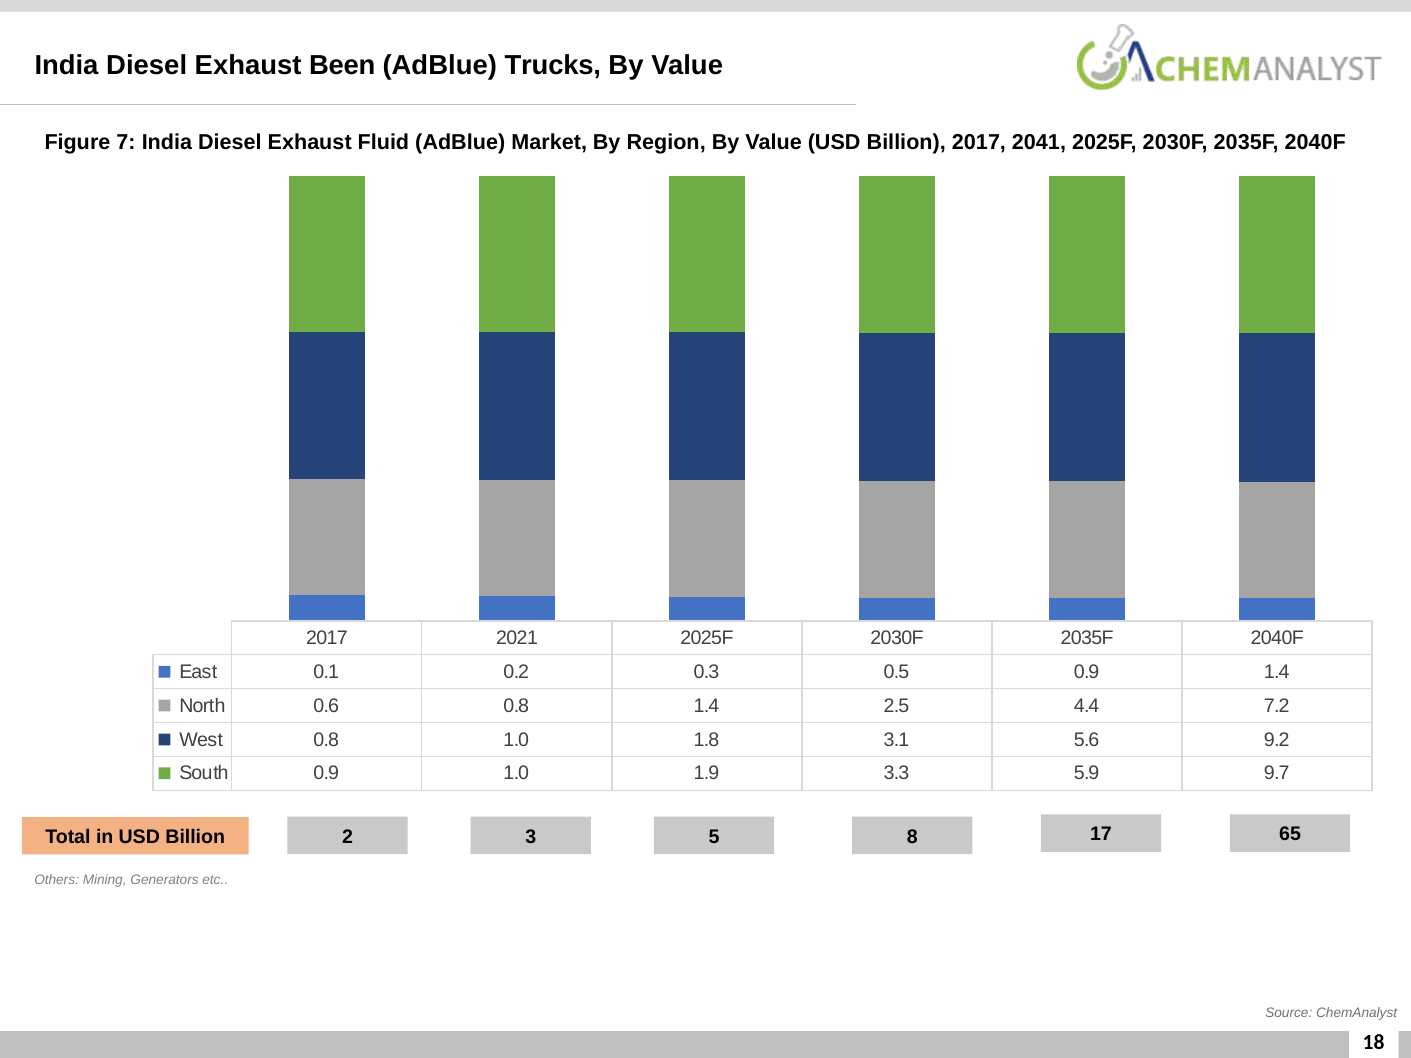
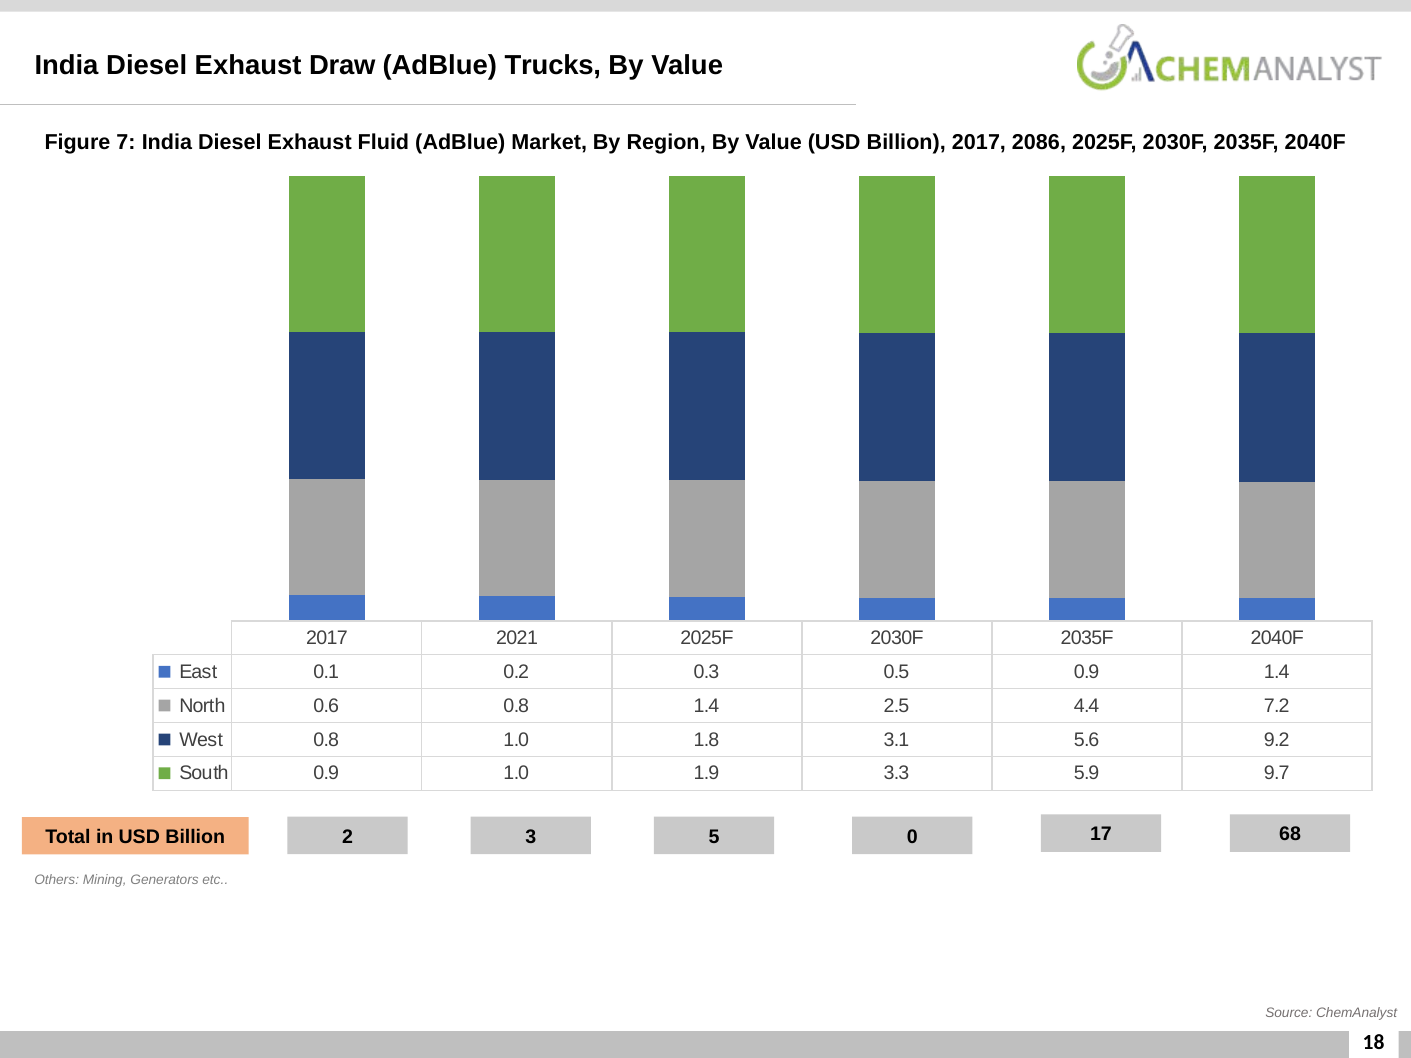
Been: Been -> Draw
2041: 2041 -> 2086
8: 8 -> 0
65: 65 -> 68
